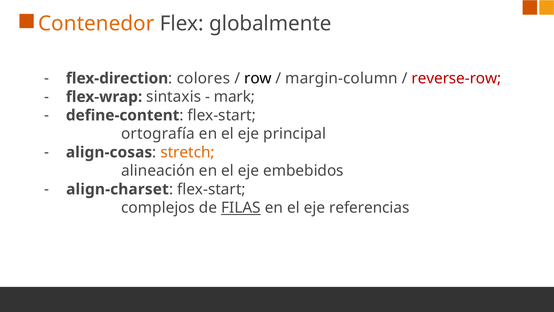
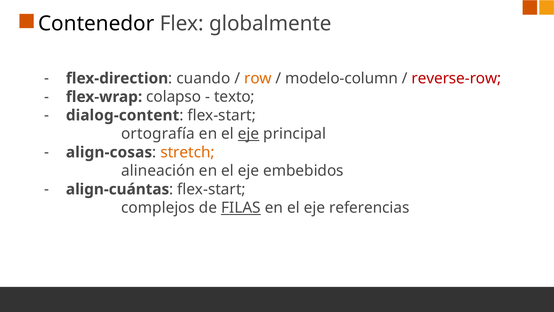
Contenedor colour: orange -> black
colores: colores -> cuando
row colour: black -> orange
margin-column: margin-column -> modelo-column
sintaxis: sintaxis -> colapso
mark: mark -> texto
define-content: define-content -> dialog-content
eje at (249, 134) underline: none -> present
align-charset: align-charset -> align-cuántas
